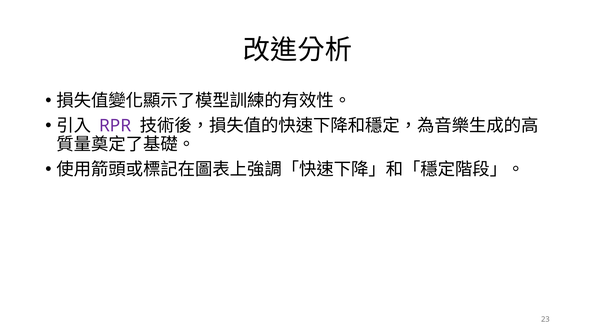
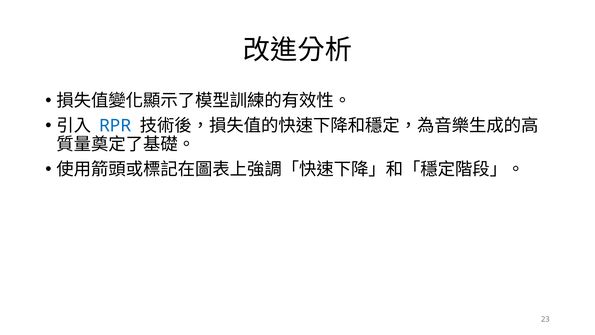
RPR colour: purple -> blue
